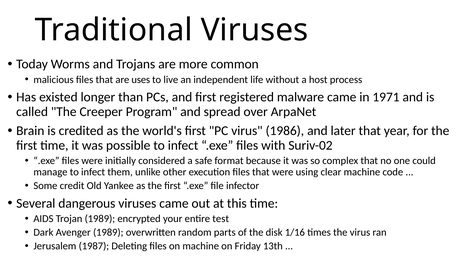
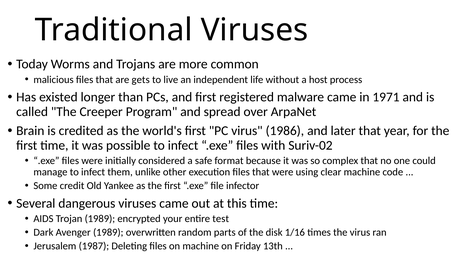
uses: uses -> gets
